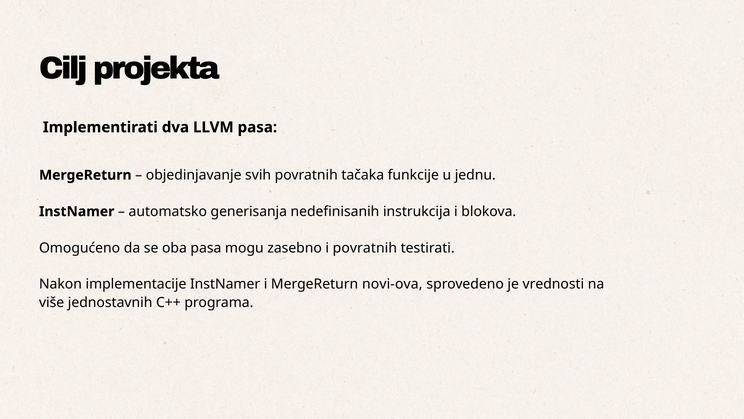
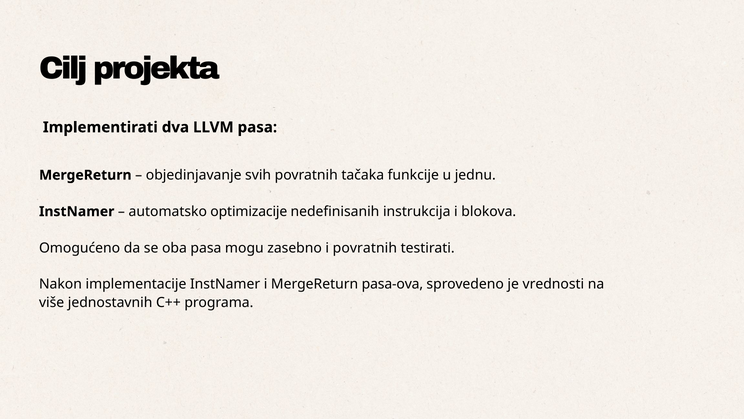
generisanja: generisanja -> optimizacije
novi-ova: novi-ova -> pasa-ova
